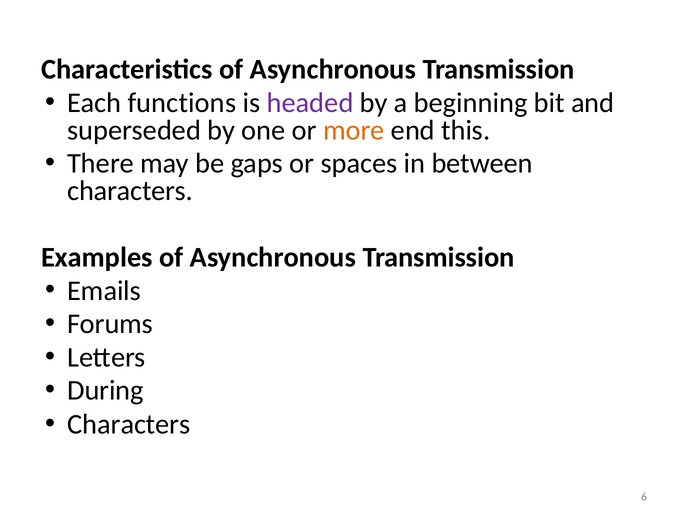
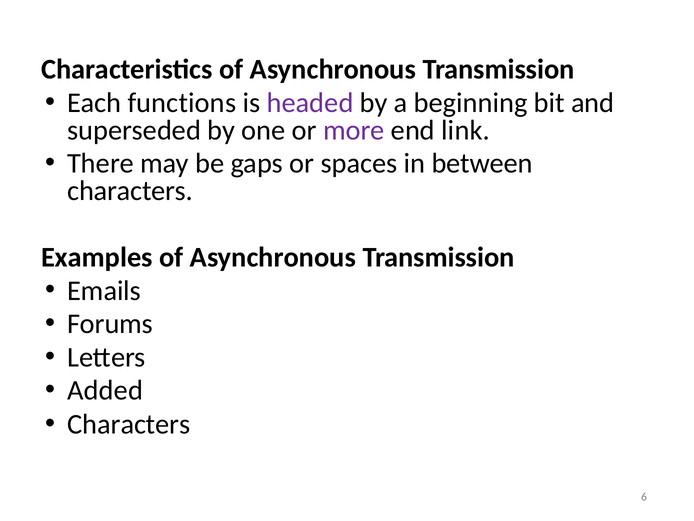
more colour: orange -> purple
this: this -> link
During: During -> Added
